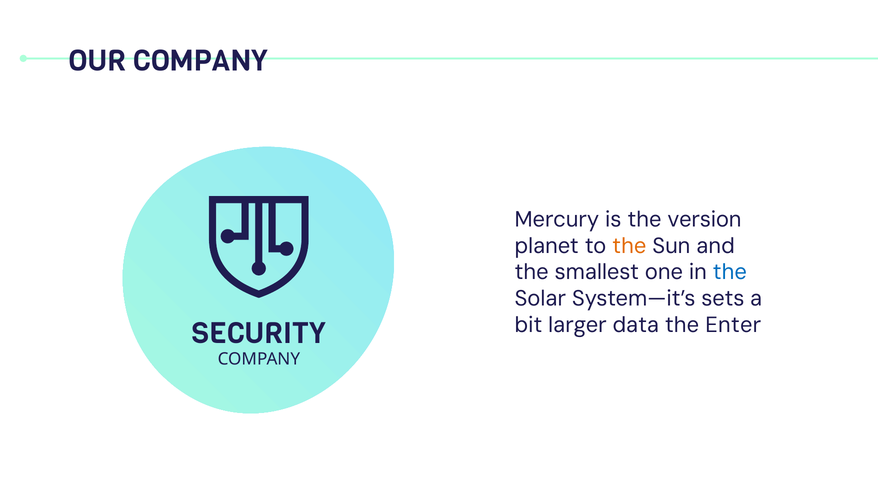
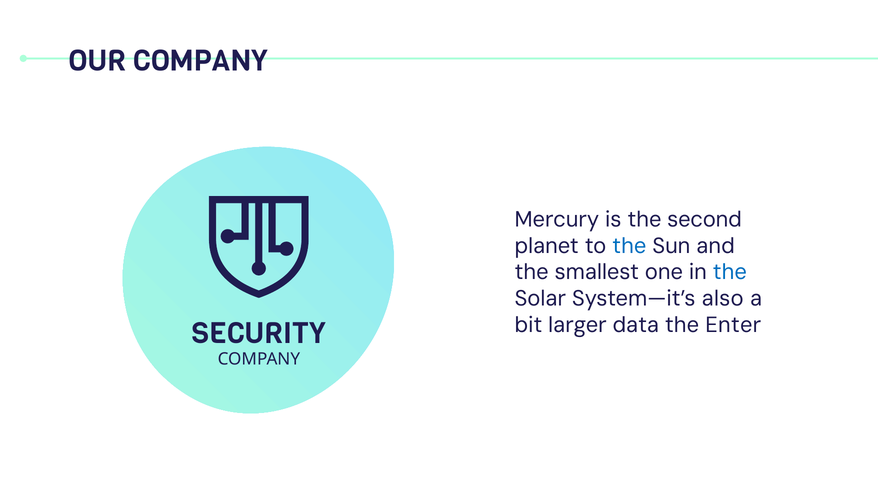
version: version -> second
the at (629, 246) colour: orange -> blue
sets: sets -> also
